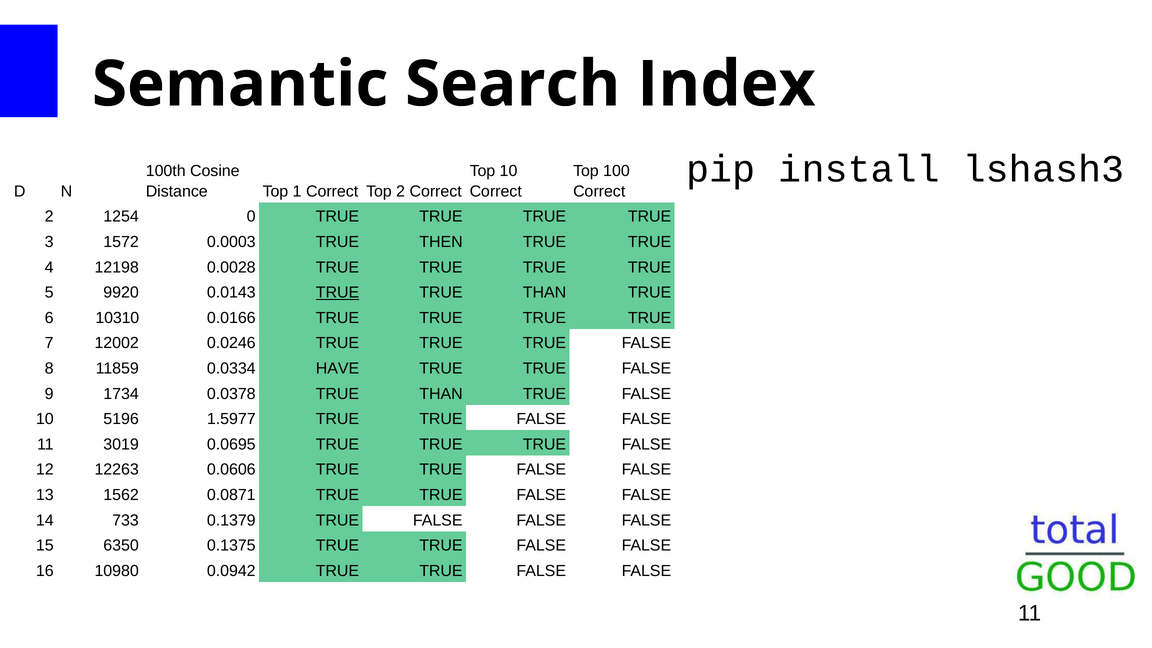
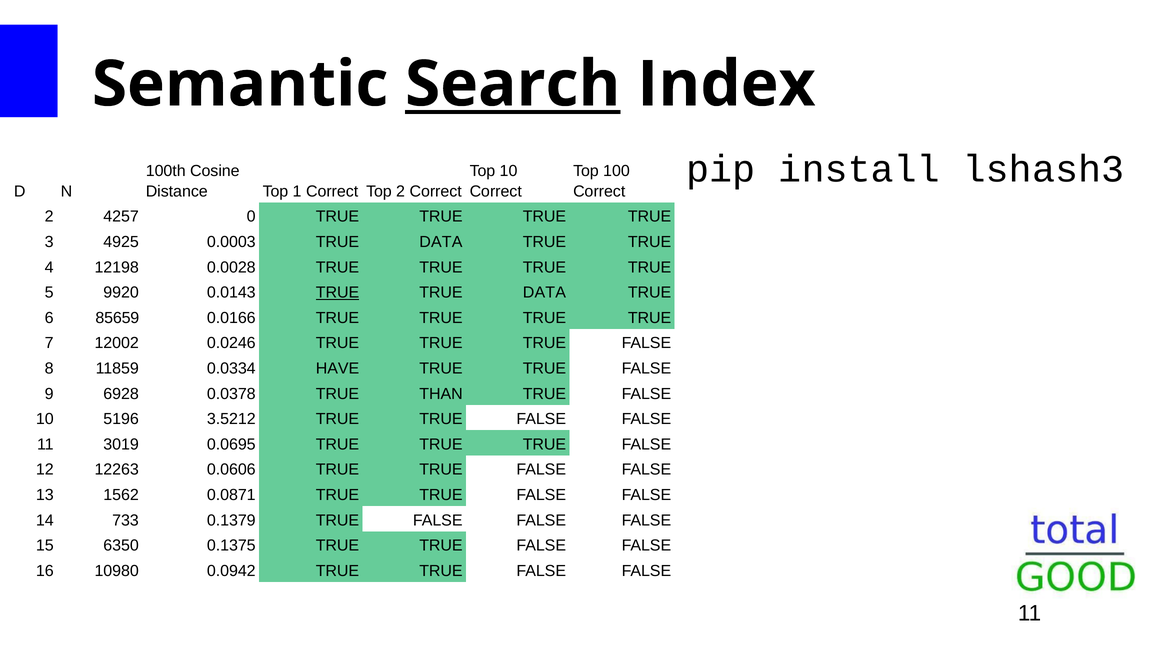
Search underline: none -> present
1254: 1254 -> 4257
1572: 1572 -> 4925
0.0003 TRUE THEN: THEN -> DATA
THAN at (544, 293): THAN -> DATA
10310: 10310 -> 85659
1734: 1734 -> 6928
1.5977: 1.5977 -> 3.5212
